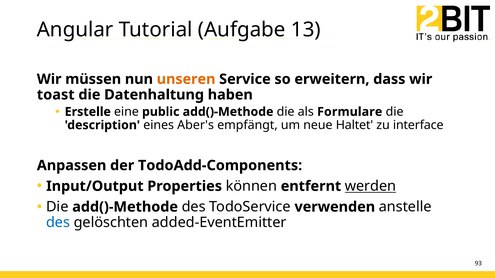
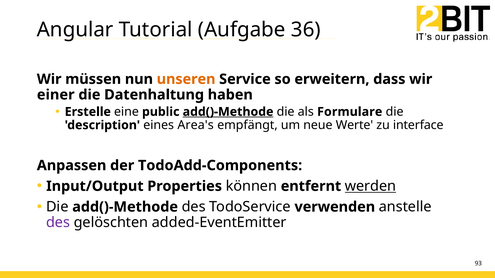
13: 13 -> 36
toast: toast -> einer
add()-Methode at (228, 112) underline: none -> present
Aber's: Aber's -> Area's
Haltet: Haltet -> Werte
des at (58, 223) colour: blue -> purple
